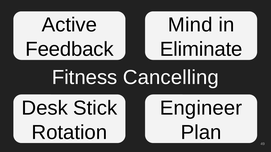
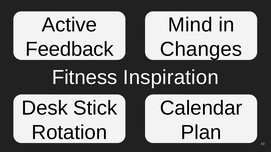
Eliminate: Eliminate -> Changes
Cancelling: Cancelling -> Inspiration
Engineer: Engineer -> Calendar
